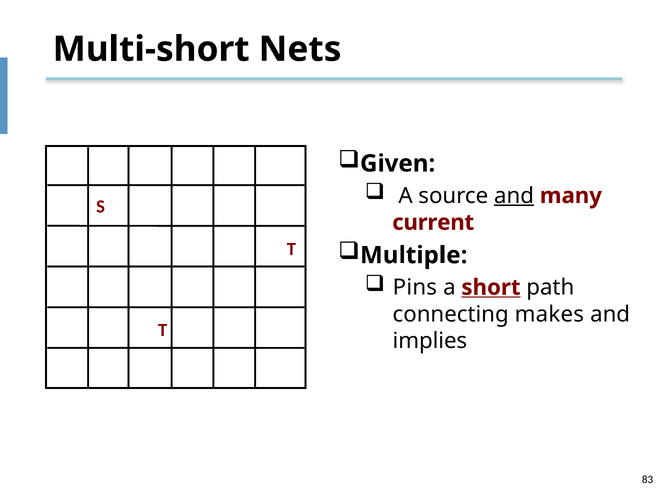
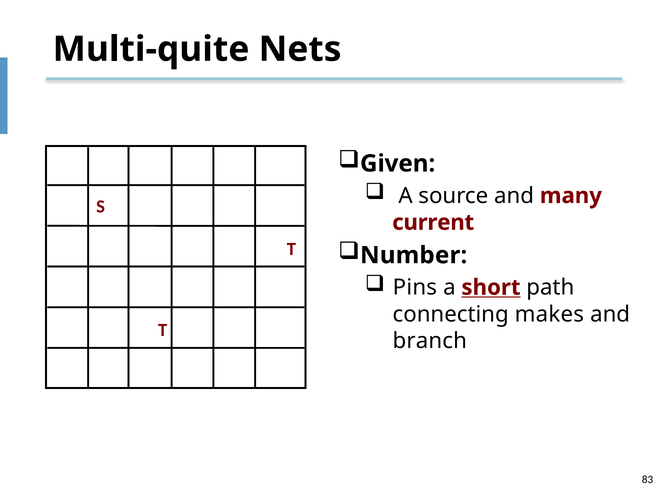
Multi-short: Multi-short -> Multi-quite
and at (514, 196) underline: present -> none
Multiple: Multiple -> Number
implies: implies -> branch
